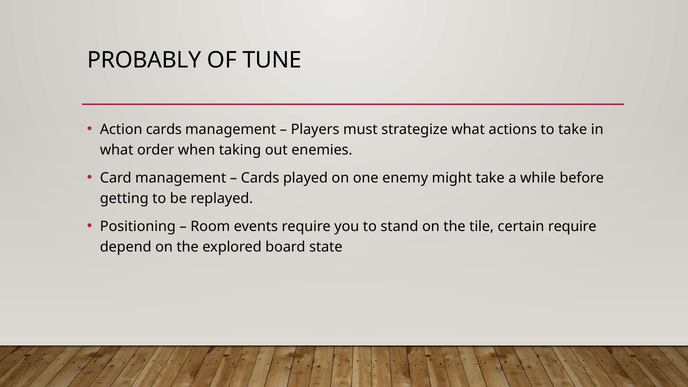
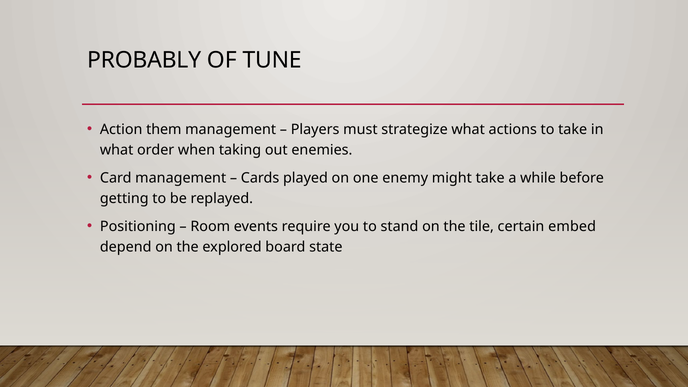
Action cards: cards -> them
certain require: require -> embed
